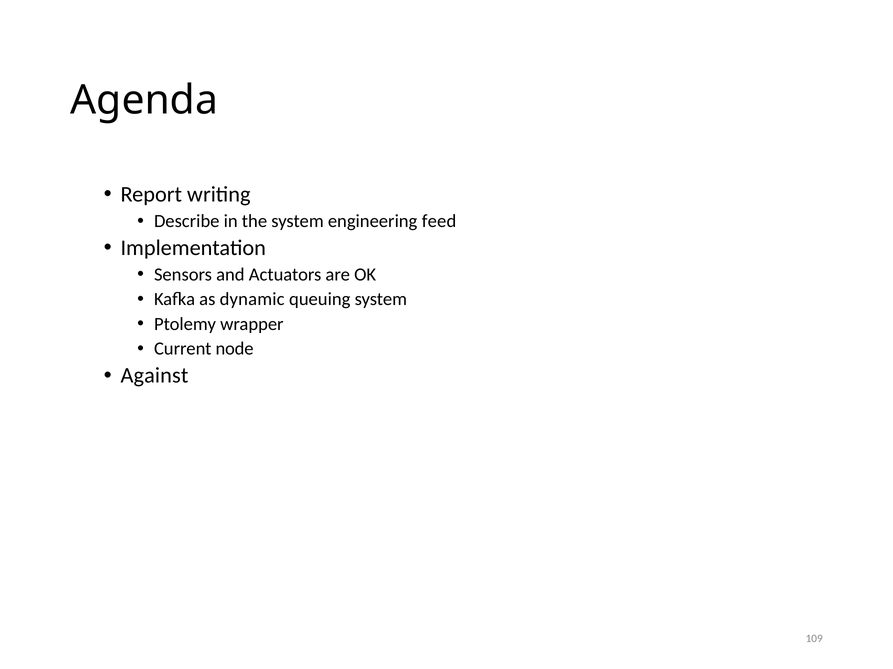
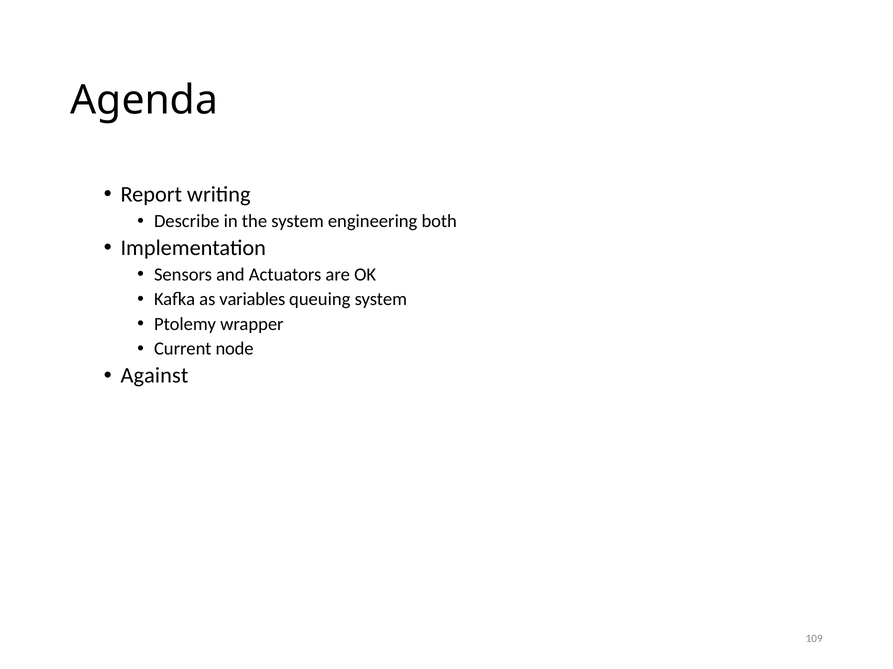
feed: feed -> both
dynamic: dynamic -> variables
